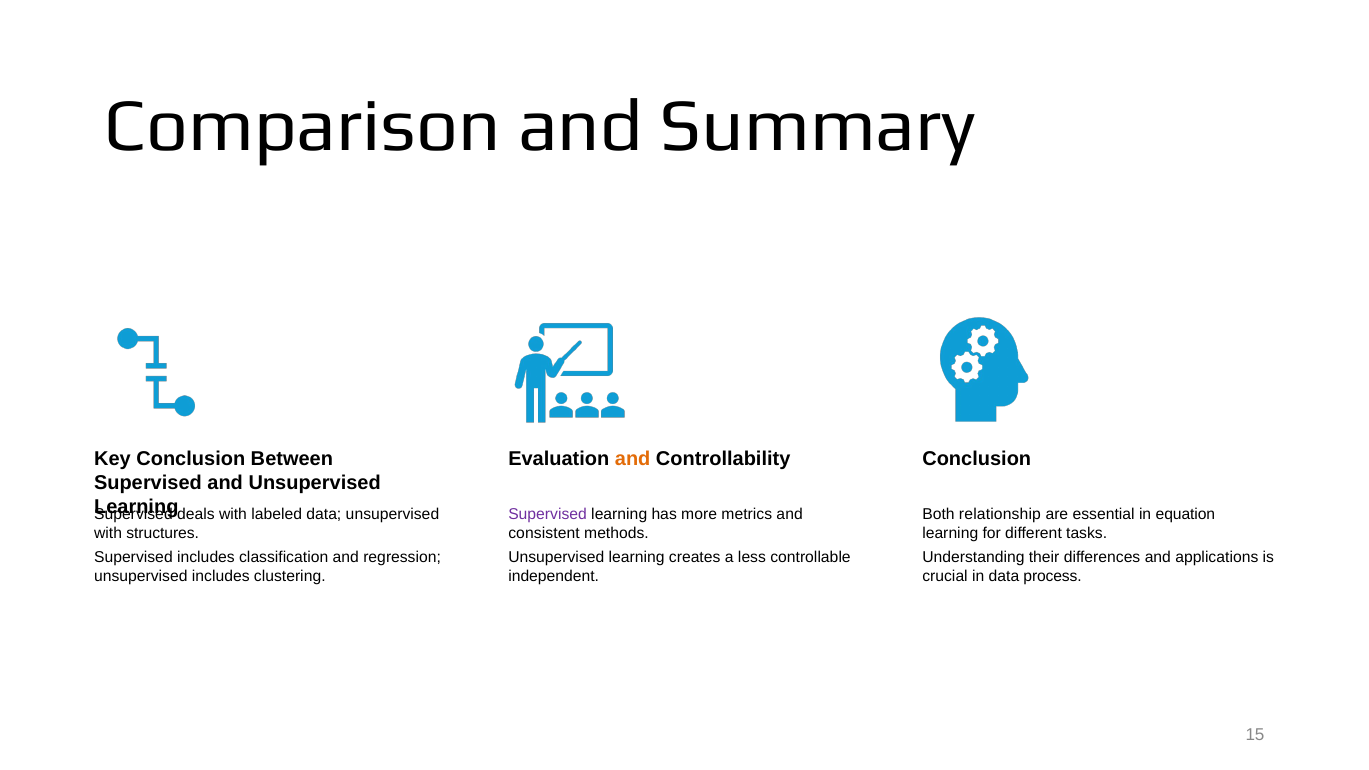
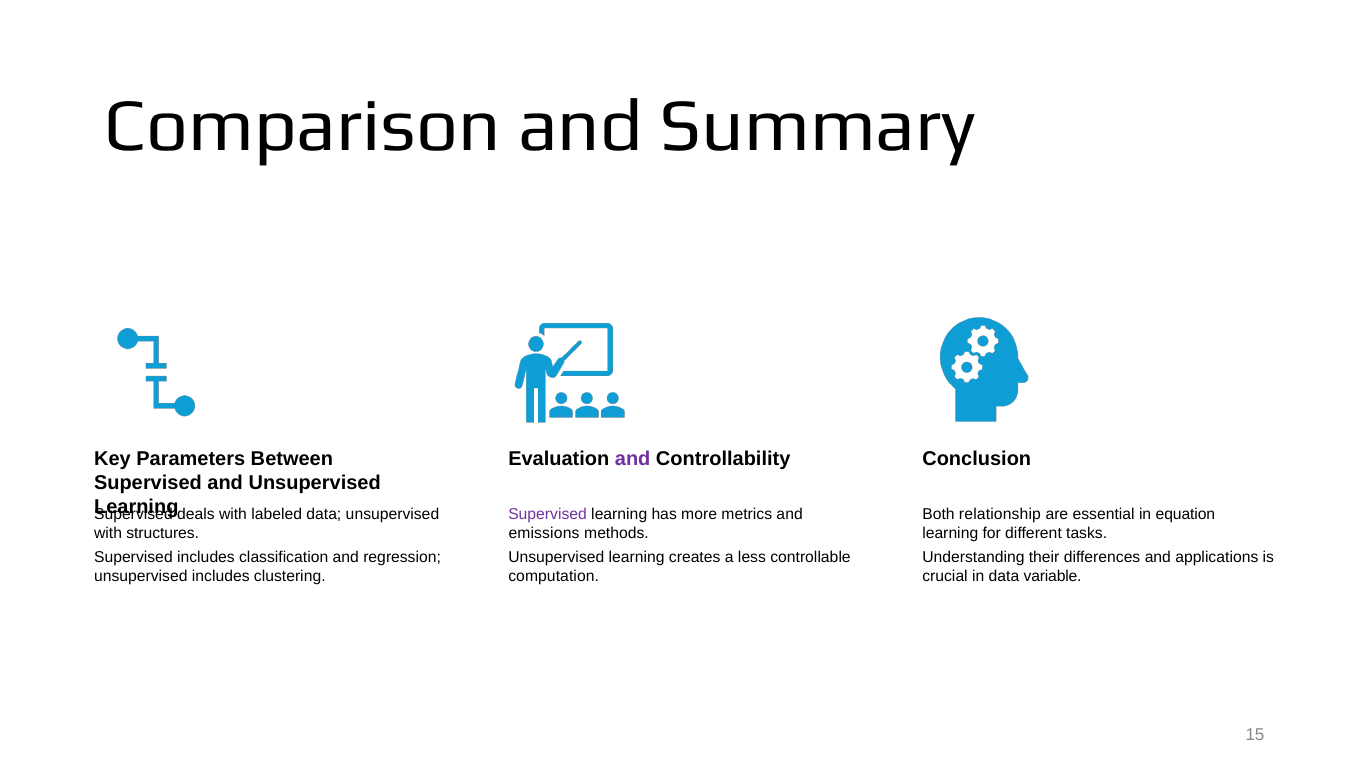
Key Conclusion: Conclusion -> Parameters
and at (633, 459) colour: orange -> purple
consistent: consistent -> emissions
independent: independent -> computation
process: process -> variable
